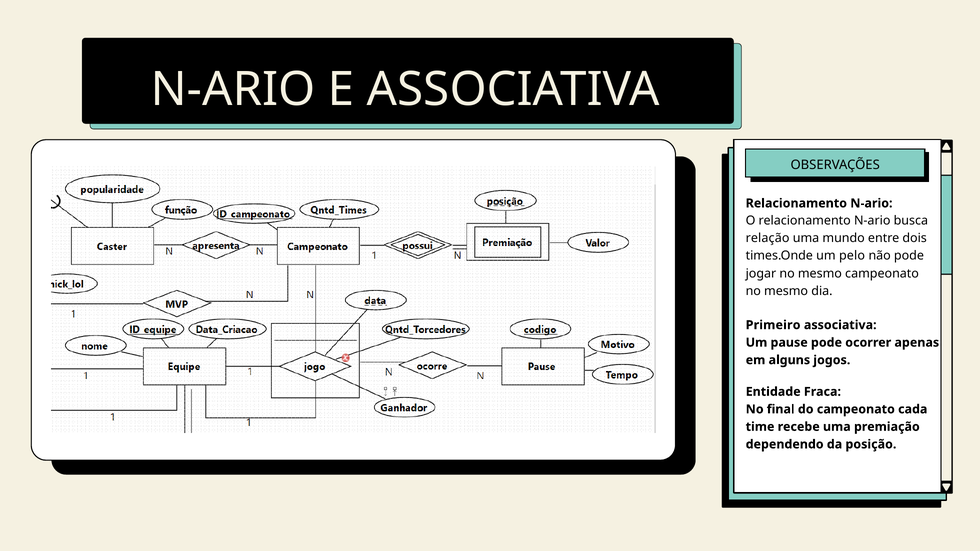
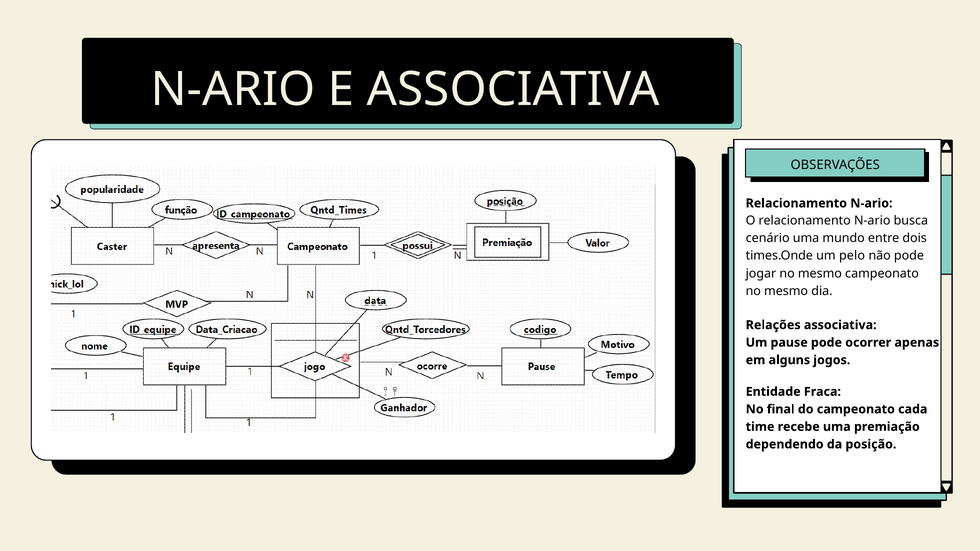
relação: relação -> cenário
Primeiro: Primeiro -> Relações
